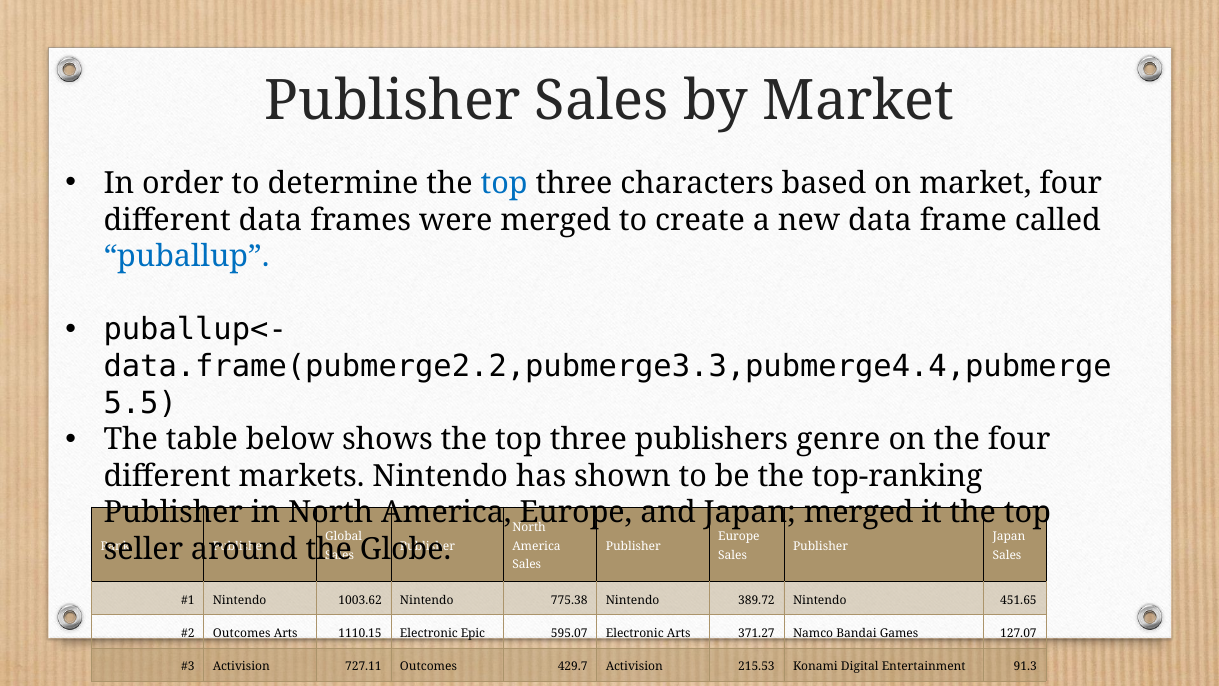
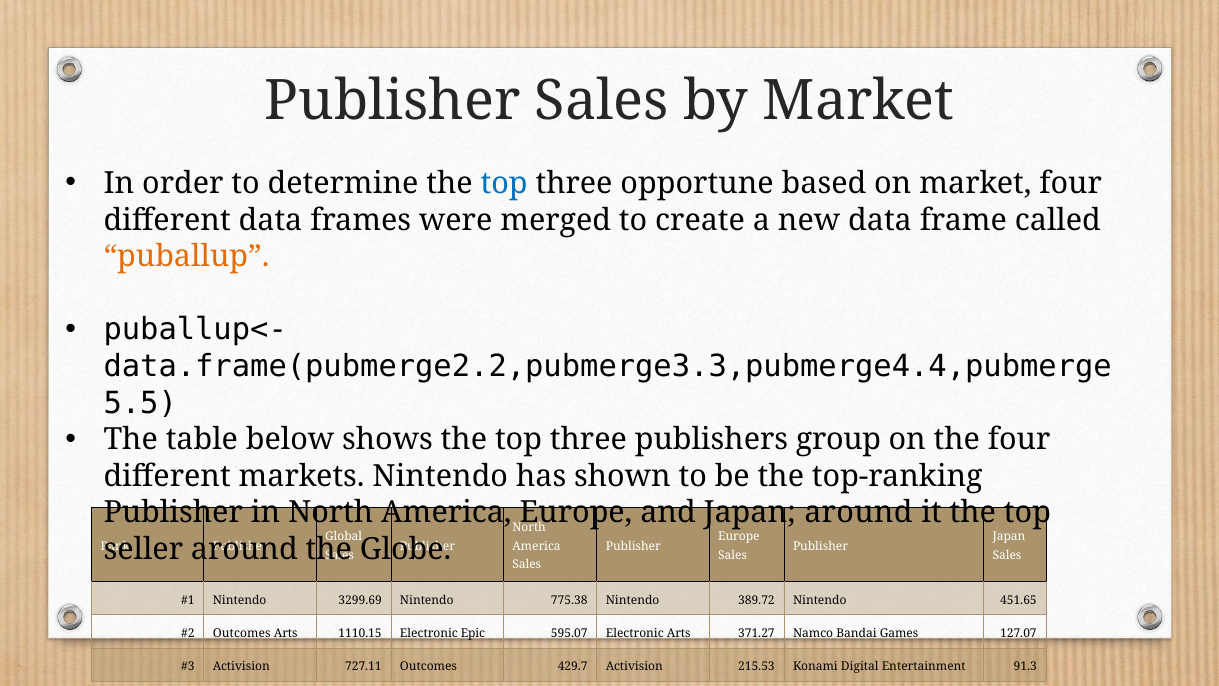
characters: characters -> opportune
puballup colour: blue -> orange
genre: genre -> group
Japan merged: merged -> around
1003.62: 1003.62 -> 3299.69
